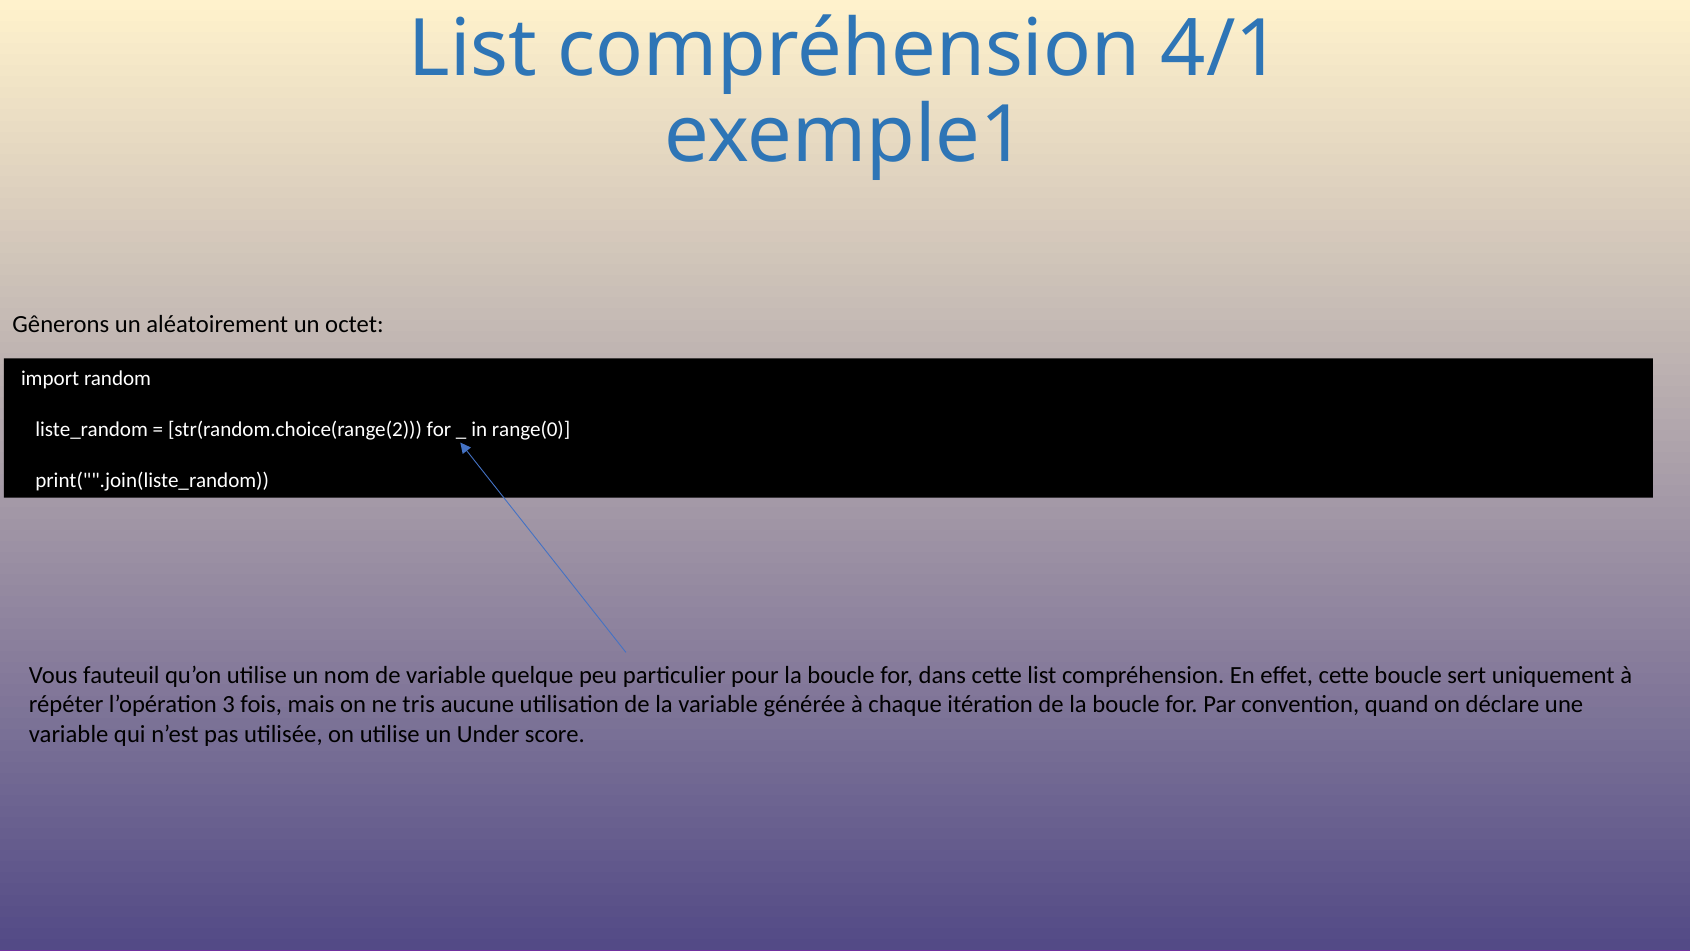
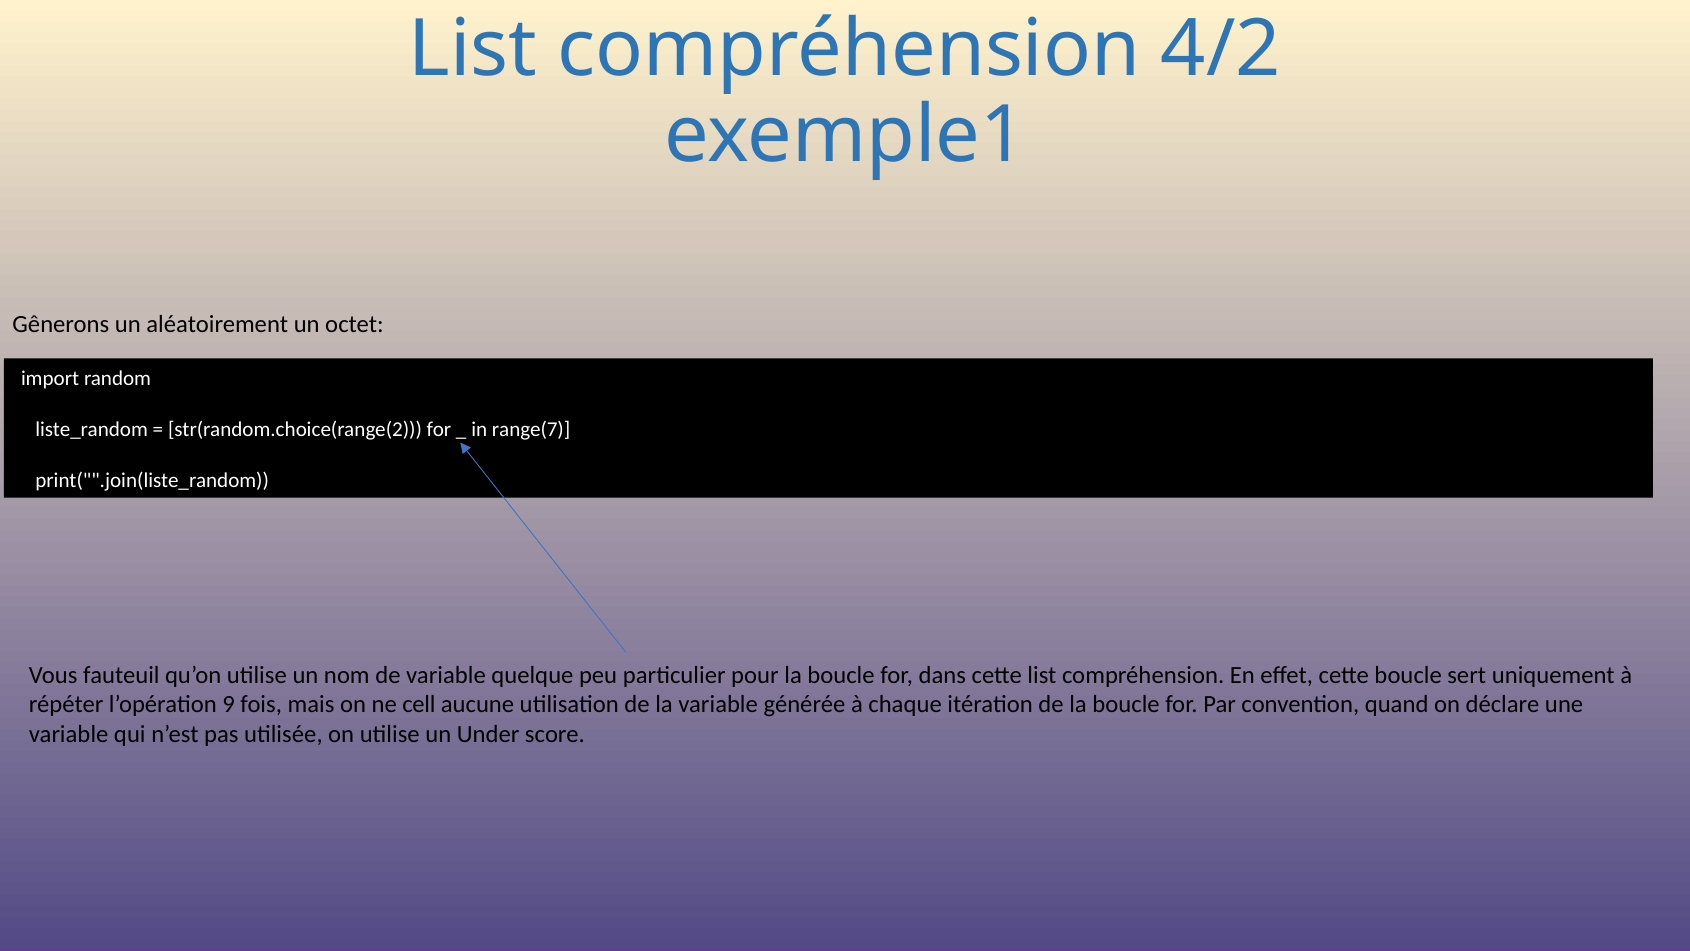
4/1: 4/1 -> 4/2
range(0: range(0 -> range(7
3: 3 -> 9
tris: tris -> cell
